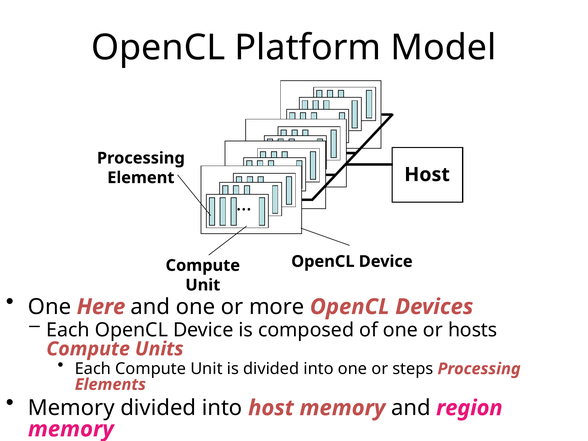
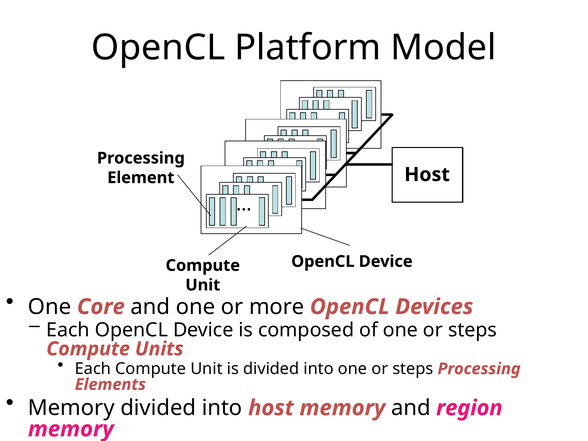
Here: Here -> Core
of one or hosts: hosts -> steps
